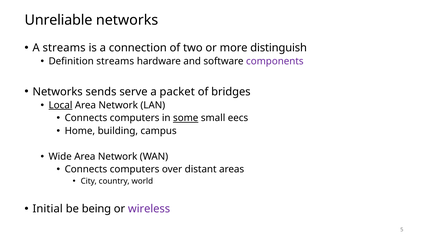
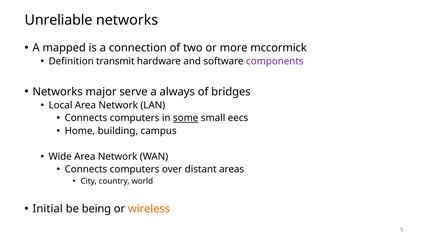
A streams: streams -> mapped
distinguish: distinguish -> mccormick
Definition streams: streams -> transmit
sends: sends -> major
packet: packet -> always
Local underline: present -> none
wireless colour: purple -> orange
